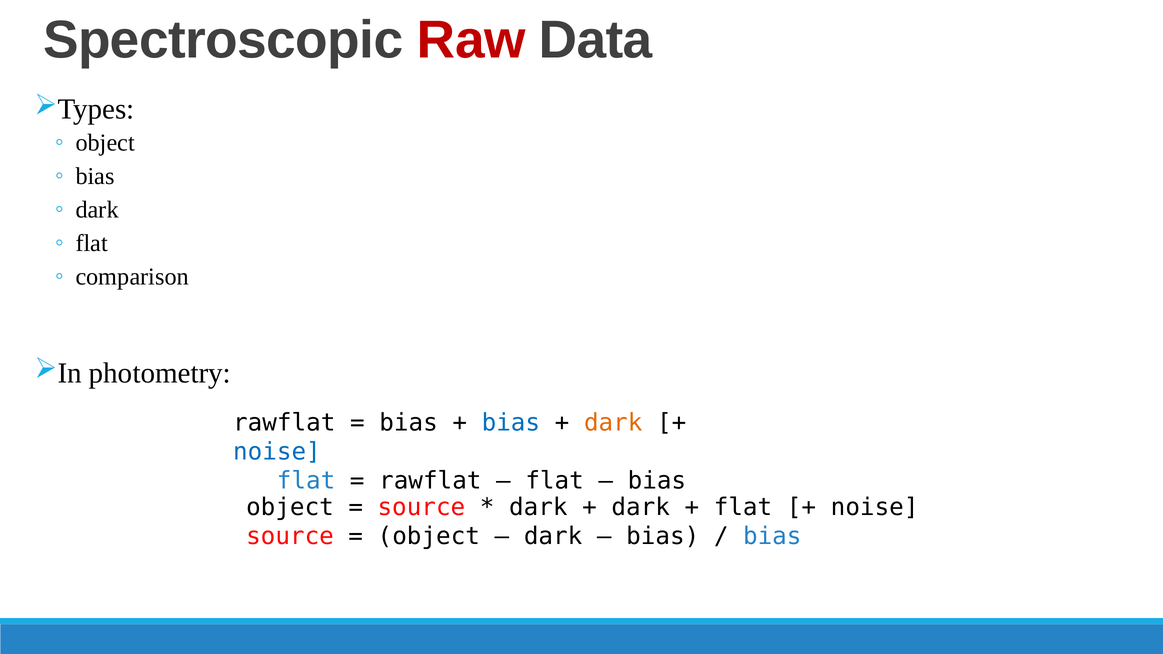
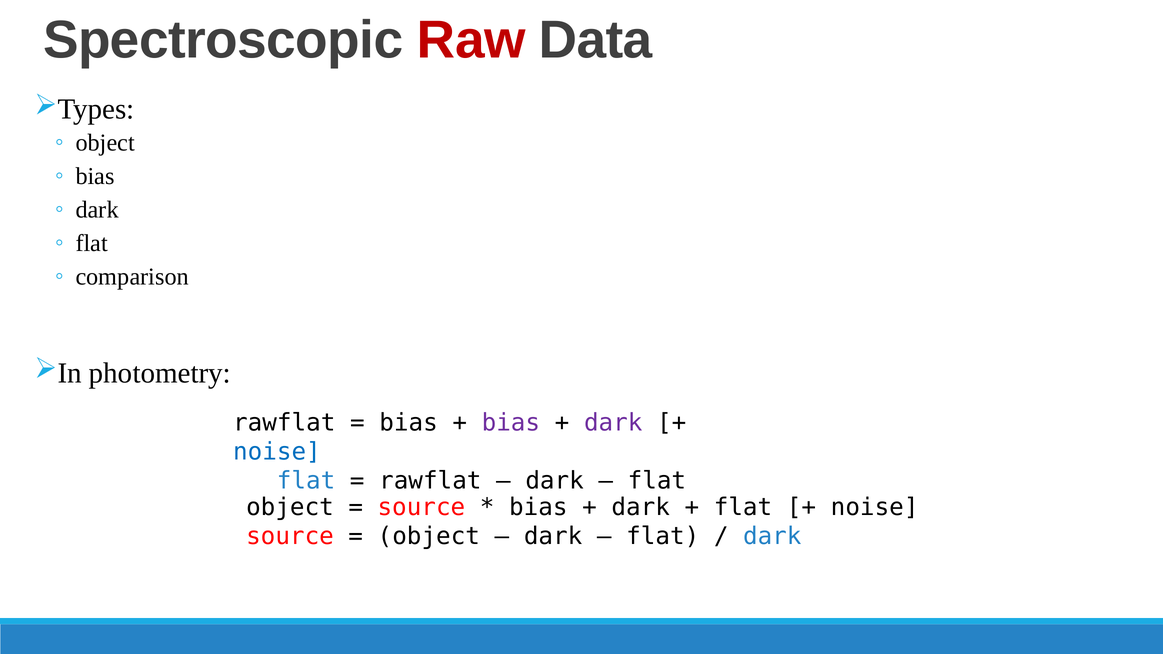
bias at (511, 423) colour: blue -> purple
dark at (613, 423) colour: orange -> purple
flat at (555, 481): flat -> dark
bias at (657, 481): bias -> flat
dark at (538, 507): dark -> bias
bias at (663, 536): bias -> flat
bias at (772, 536): bias -> dark
